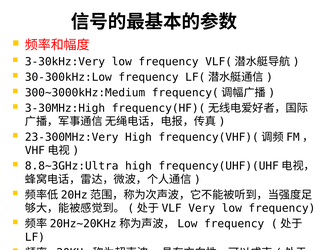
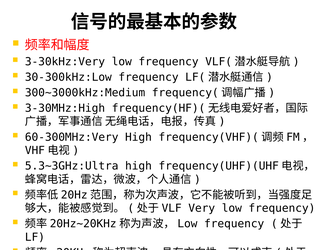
23-300MHz:Very: 23-300MHz:Very -> 60-300MHz:Very
8.8~3GHz:Ultra: 8.8~3GHz:Ultra -> 5.3~3GHz:Ultra
